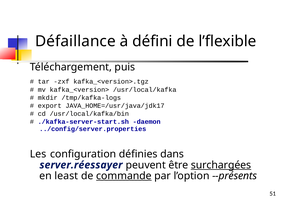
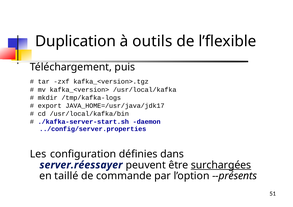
Défaillance: Défaillance -> Duplication
défini: défini -> outils
least: least -> taillé
commande underline: present -> none
